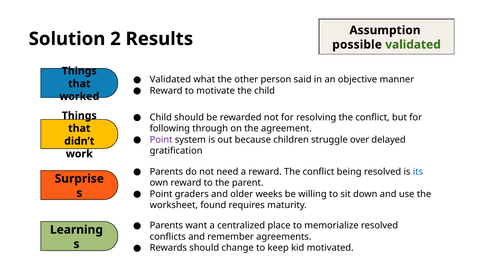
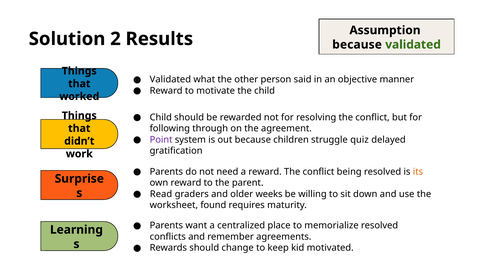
possible at (357, 45): possible -> because
over: over -> quiz
its colour: blue -> orange
Point at (161, 194): Point -> Read
